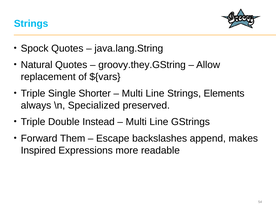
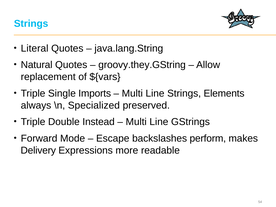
Spock: Spock -> Literal
Shorter: Shorter -> Imports
Them: Them -> Mode
append: append -> perform
Inspired: Inspired -> Delivery
